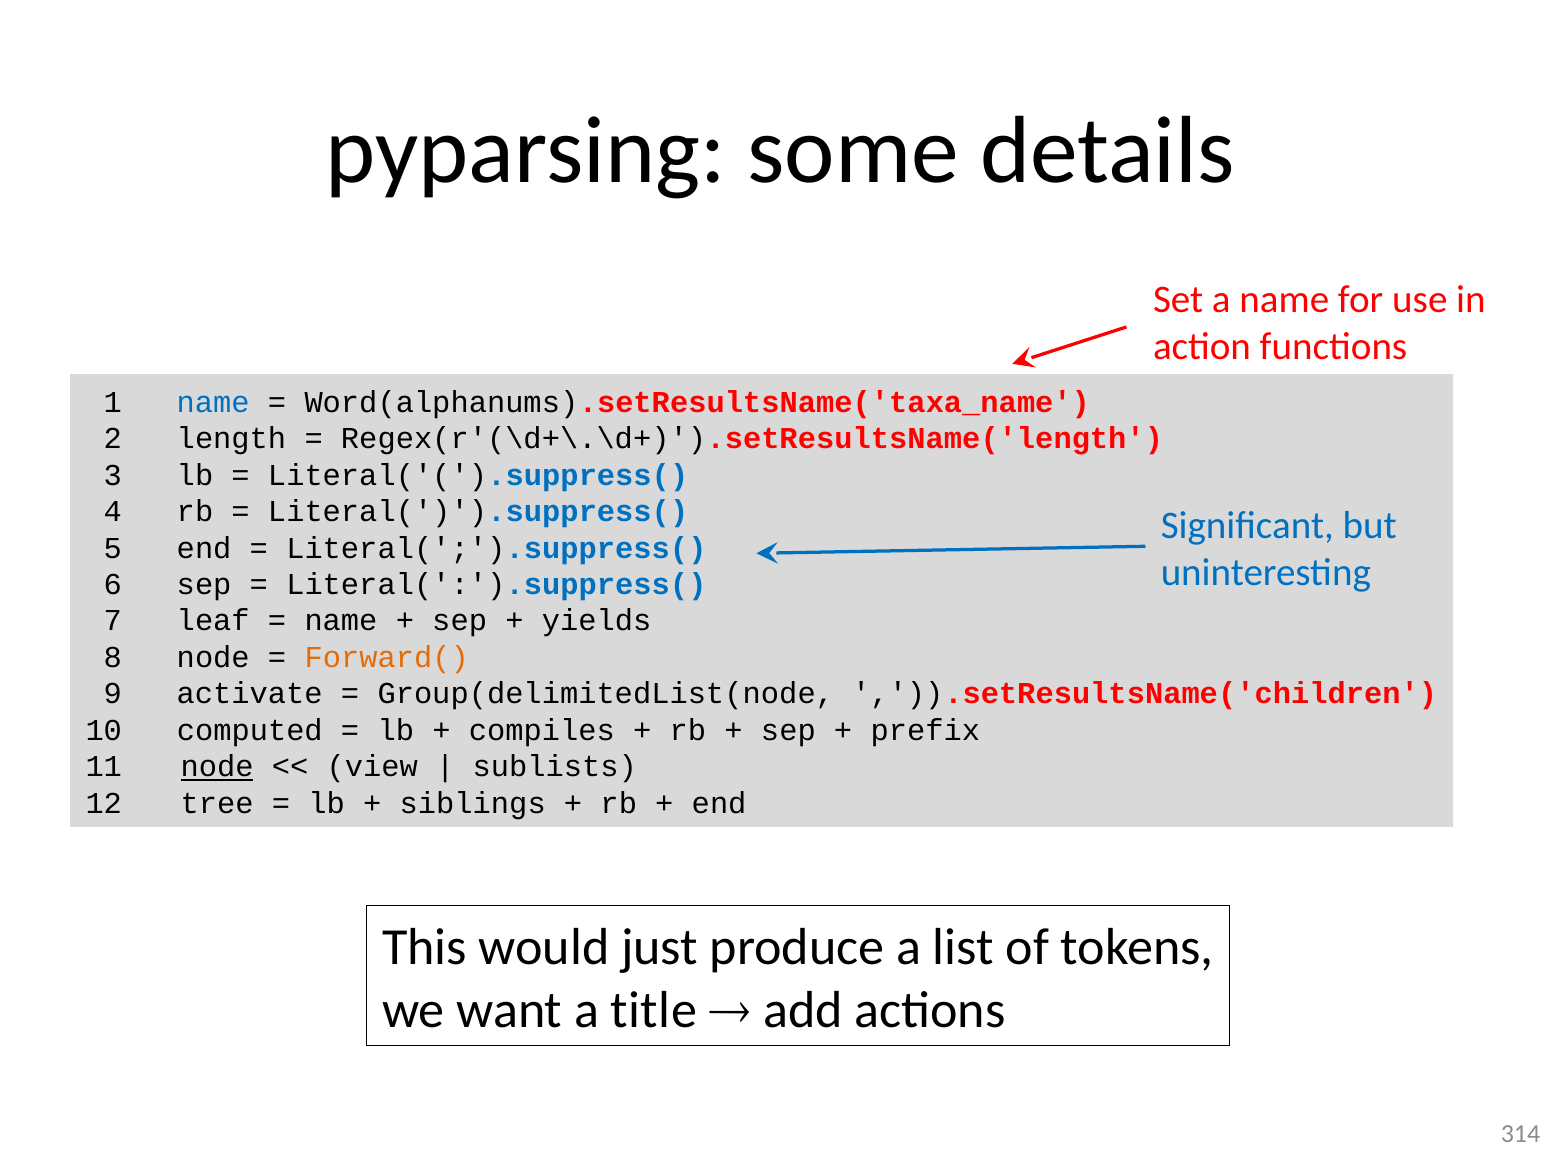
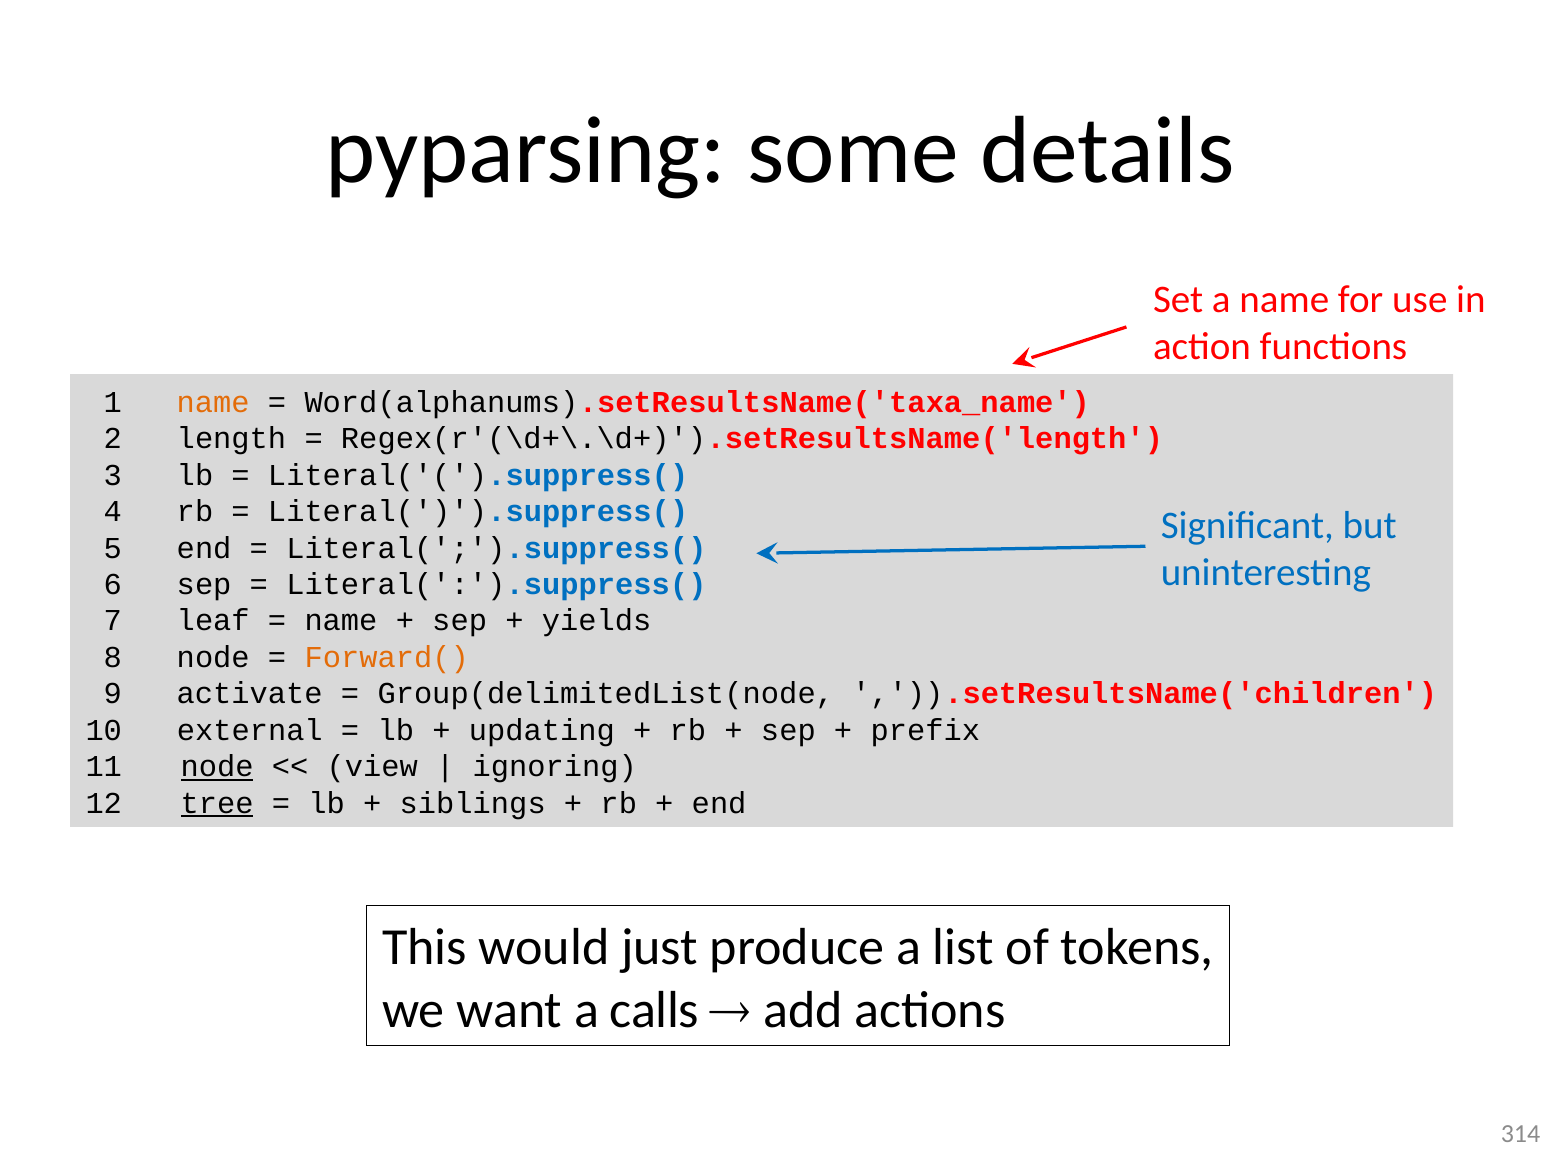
name at (213, 402) colour: blue -> orange
computed: computed -> external
compiles: compiles -> updating
sublists: sublists -> ignoring
tree underline: none -> present
title: title -> calls
